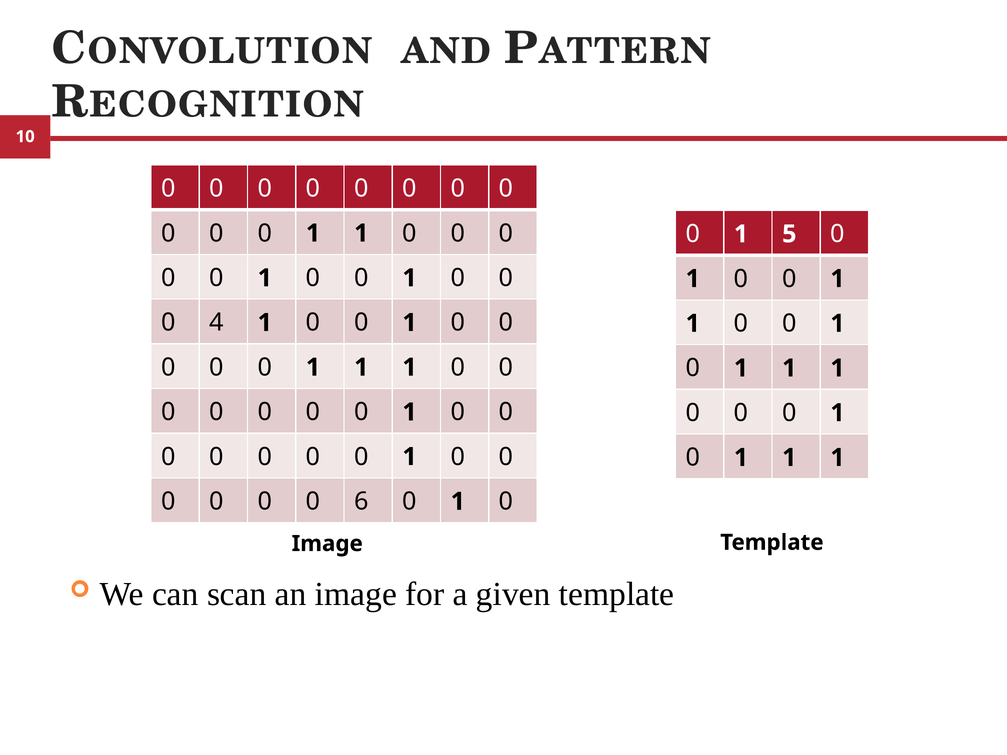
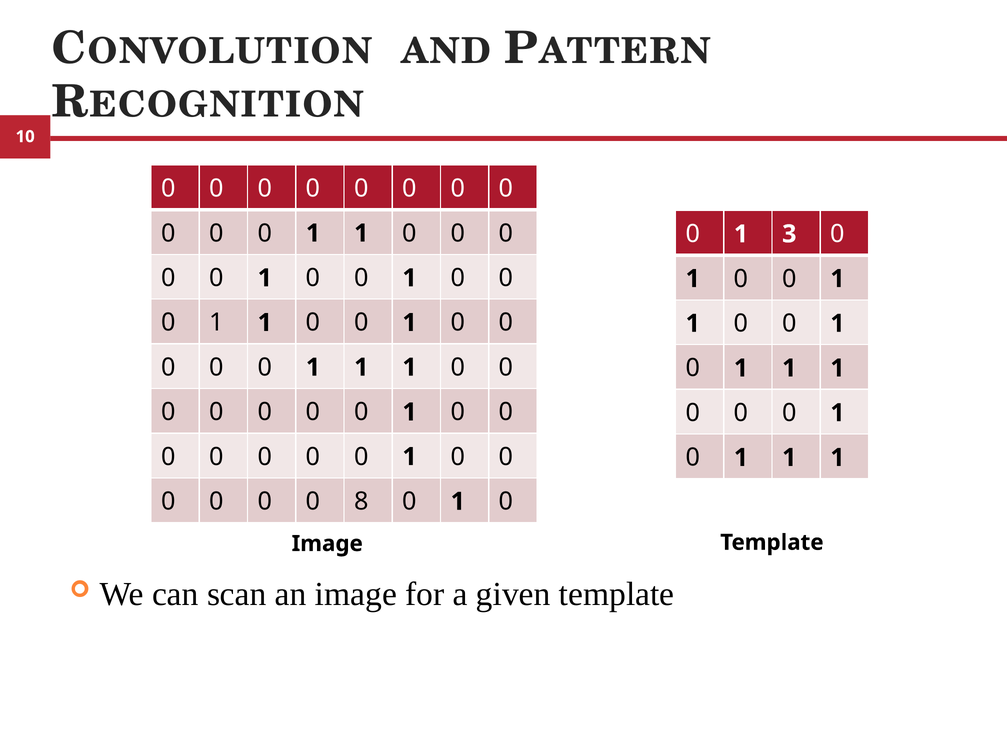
5: 5 -> 3
4 at (217, 323): 4 -> 1
6: 6 -> 8
